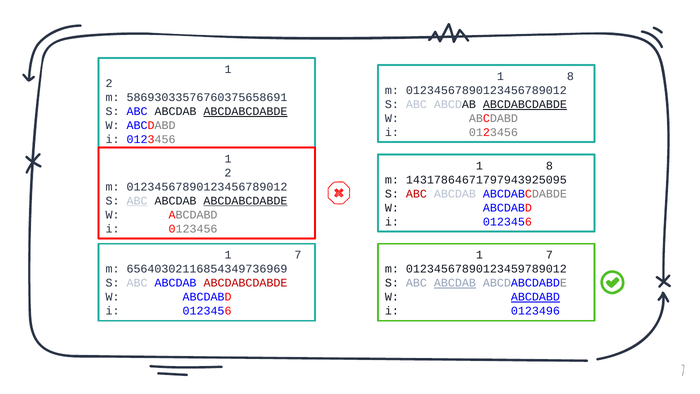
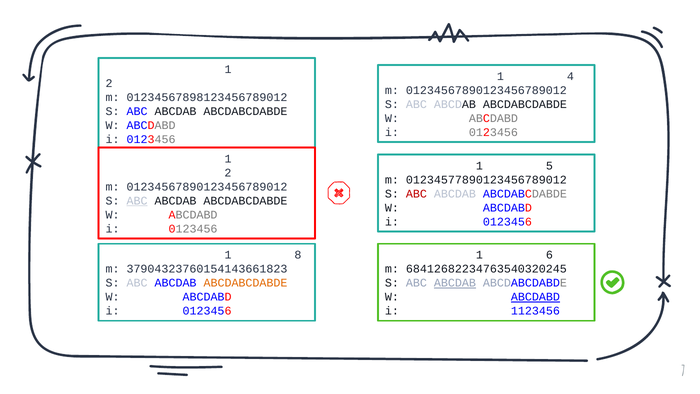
8 at (570, 76): 8 -> 4
58693033576760375658691: 58693033576760375658691 -> 01234567898123456789012
ABCDABCDABDE at (525, 104) underline: present -> none
ABCDABCDABDE at (245, 111) underline: present -> none
8 at (549, 166): 8 -> 5
14317864671797943925095: 14317864671797943925095 -> 01234577890123456789012
ABCDABCDABDE at (245, 201) underline: present -> none
7 at (298, 255): 7 -> 8
7 at (549, 255): 7 -> 6
65640302116854349736969: 65640302116854349736969 -> 37904323760154143661823
01234567890123459789012: 01234567890123459789012 -> 68412682234763540320245
ABCDABCDABDE at (245, 283) colour: red -> orange
0123496: 0123496 -> 1123456
